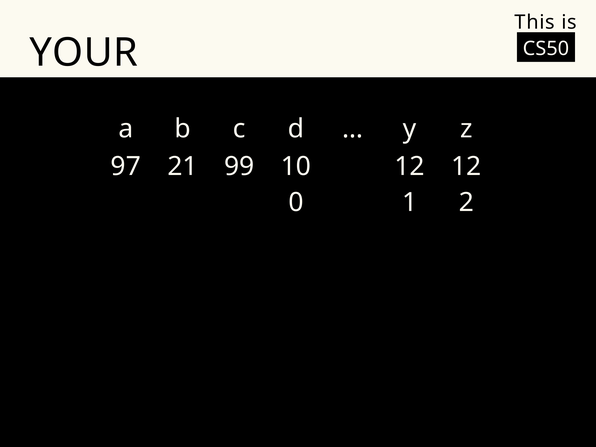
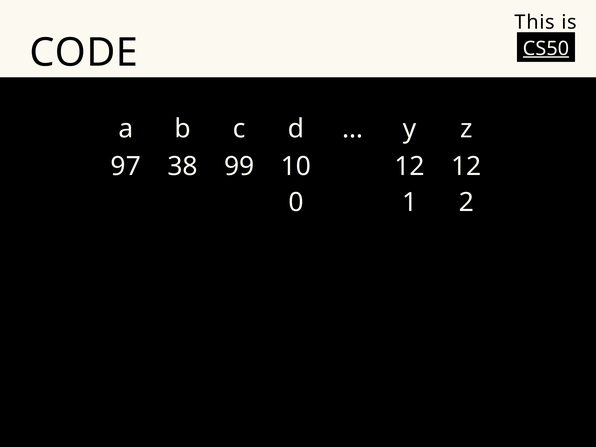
YOUR: YOUR -> CODE
CS50 underline: none -> present
21: 21 -> 38
